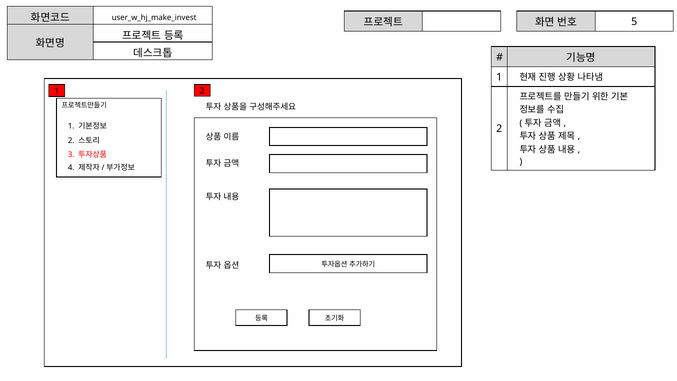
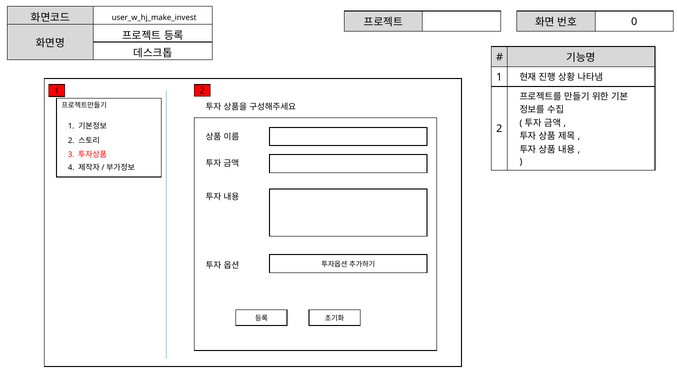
5: 5 -> 0
